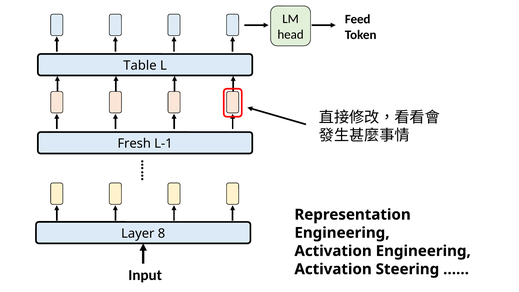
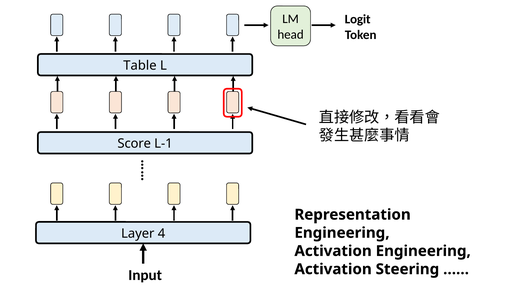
Feed: Feed -> Logit
Fresh: Fresh -> Score
8: 8 -> 4
